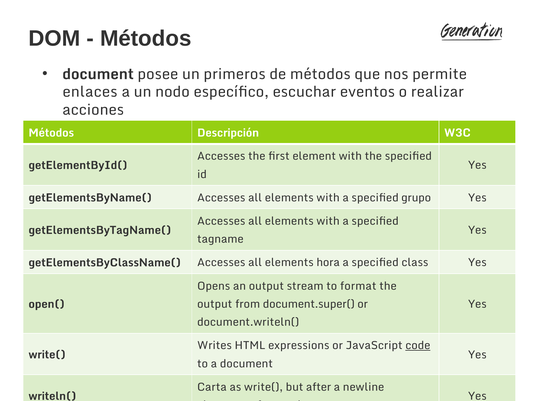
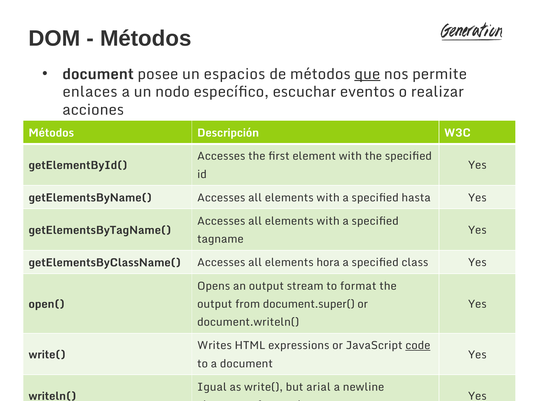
primeros: primeros -> espacios
que underline: none -> present
grupo: grupo -> hasta
Carta: Carta -> Igual
but after: after -> arial
